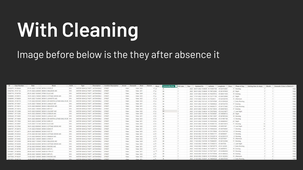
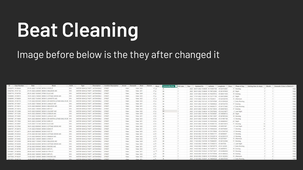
With: With -> Beat
absence: absence -> changed
